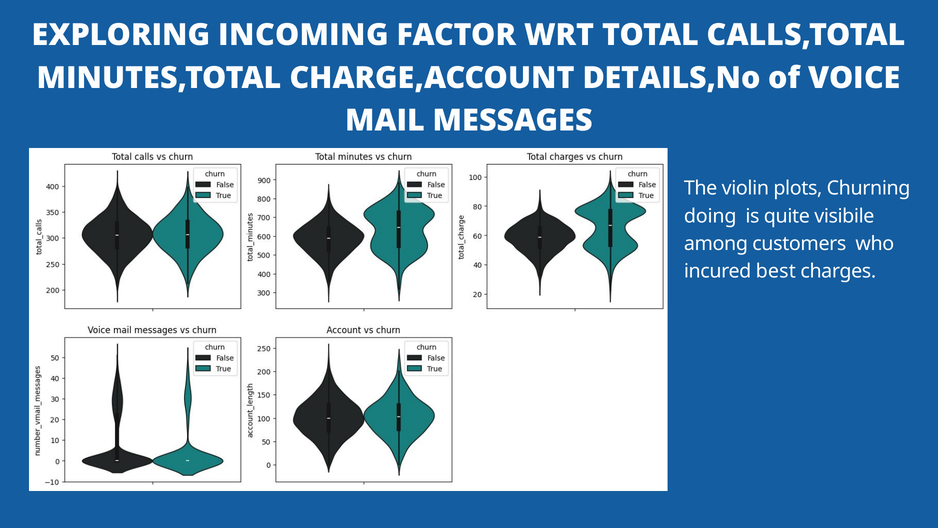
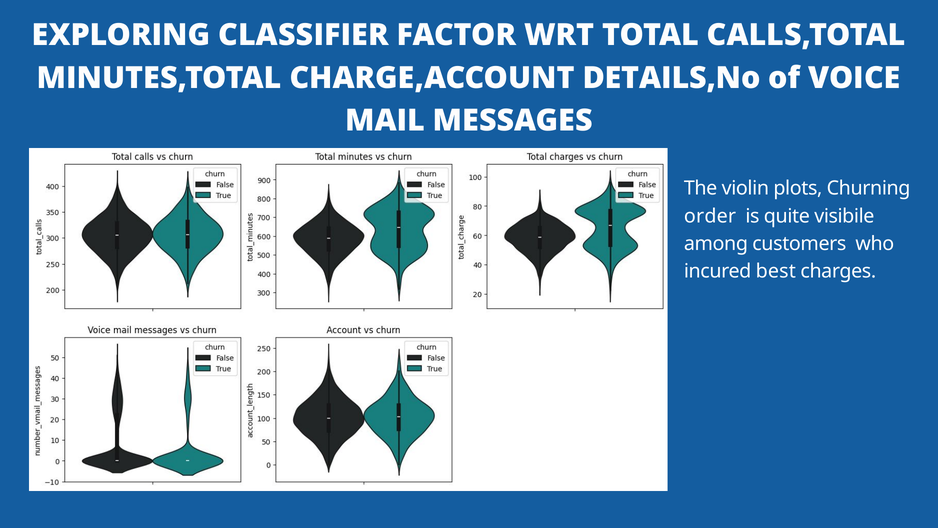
INCOMING: INCOMING -> CLASSIFIER
doing: doing -> order
